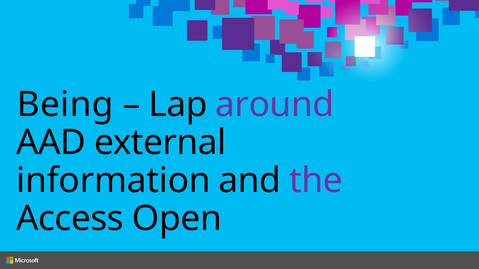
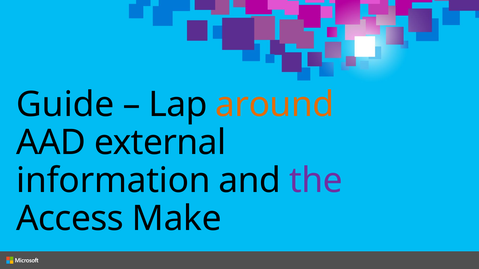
Being: Being -> Guide
around colour: purple -> orange
Open: Open -> Make
